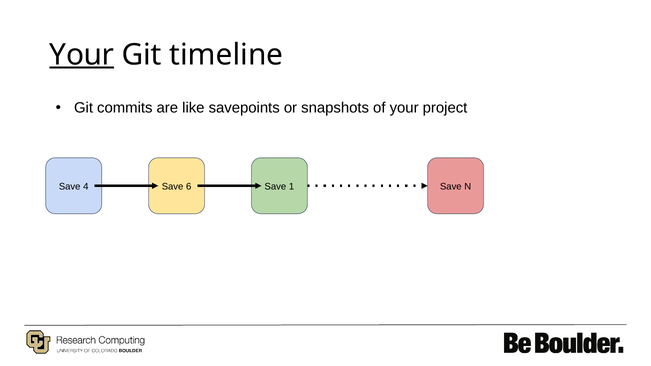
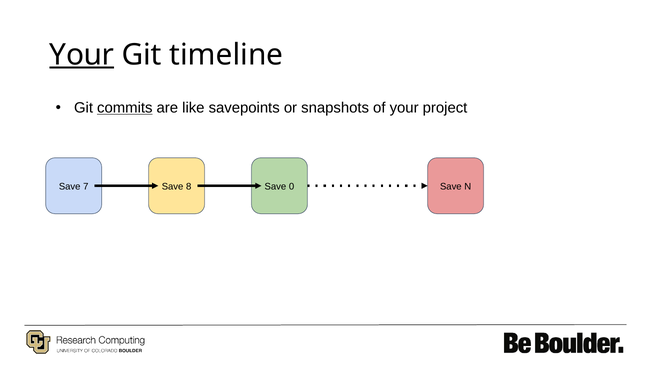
commits underline: none -> present
4: 4 -> 7
6: 6 -> 8
1: 1 -> 0
